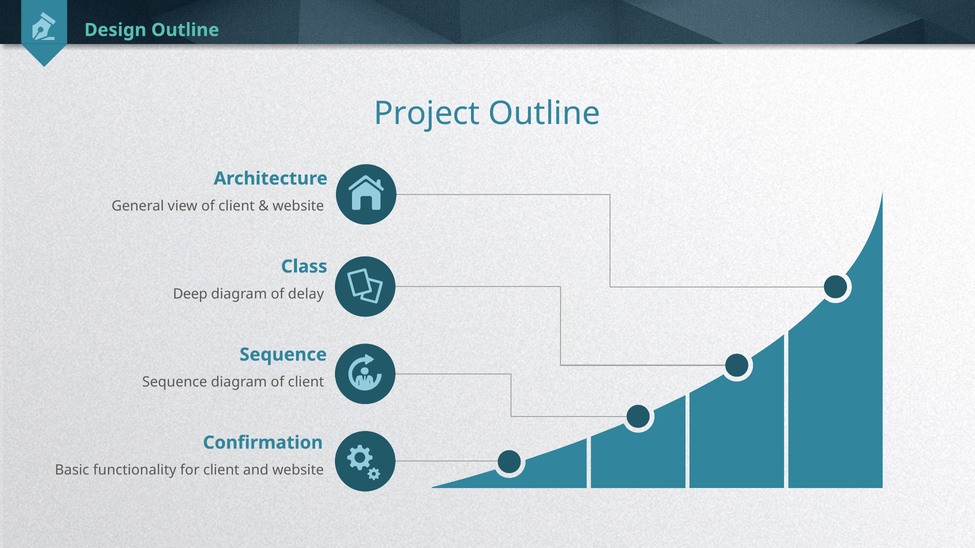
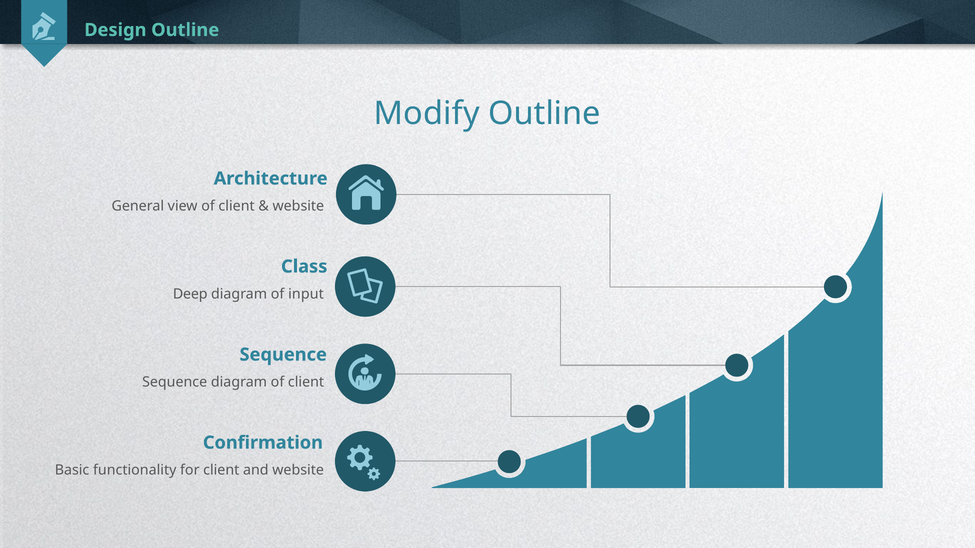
Project: Project -> Modify
delay: delay -> input
